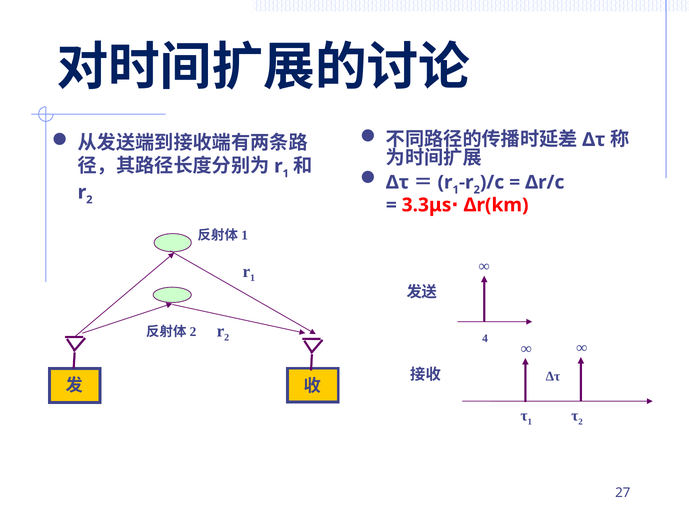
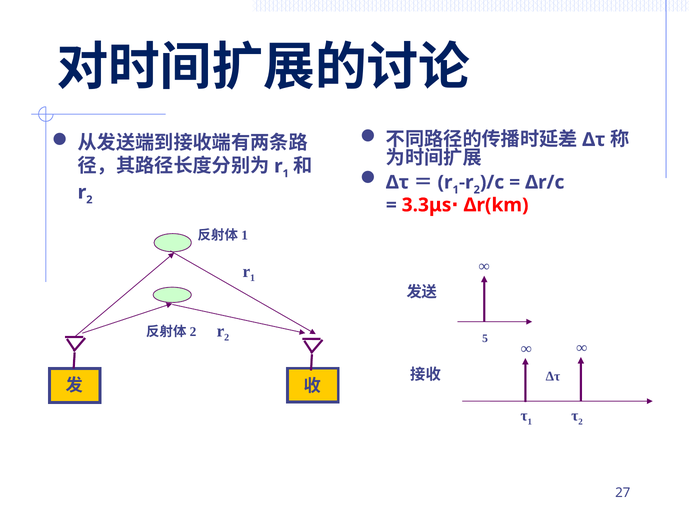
4: 4 -> 5
